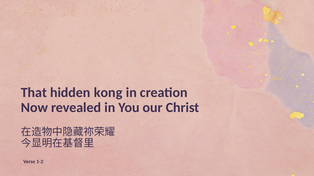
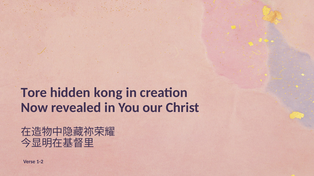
That: That -> Tore
